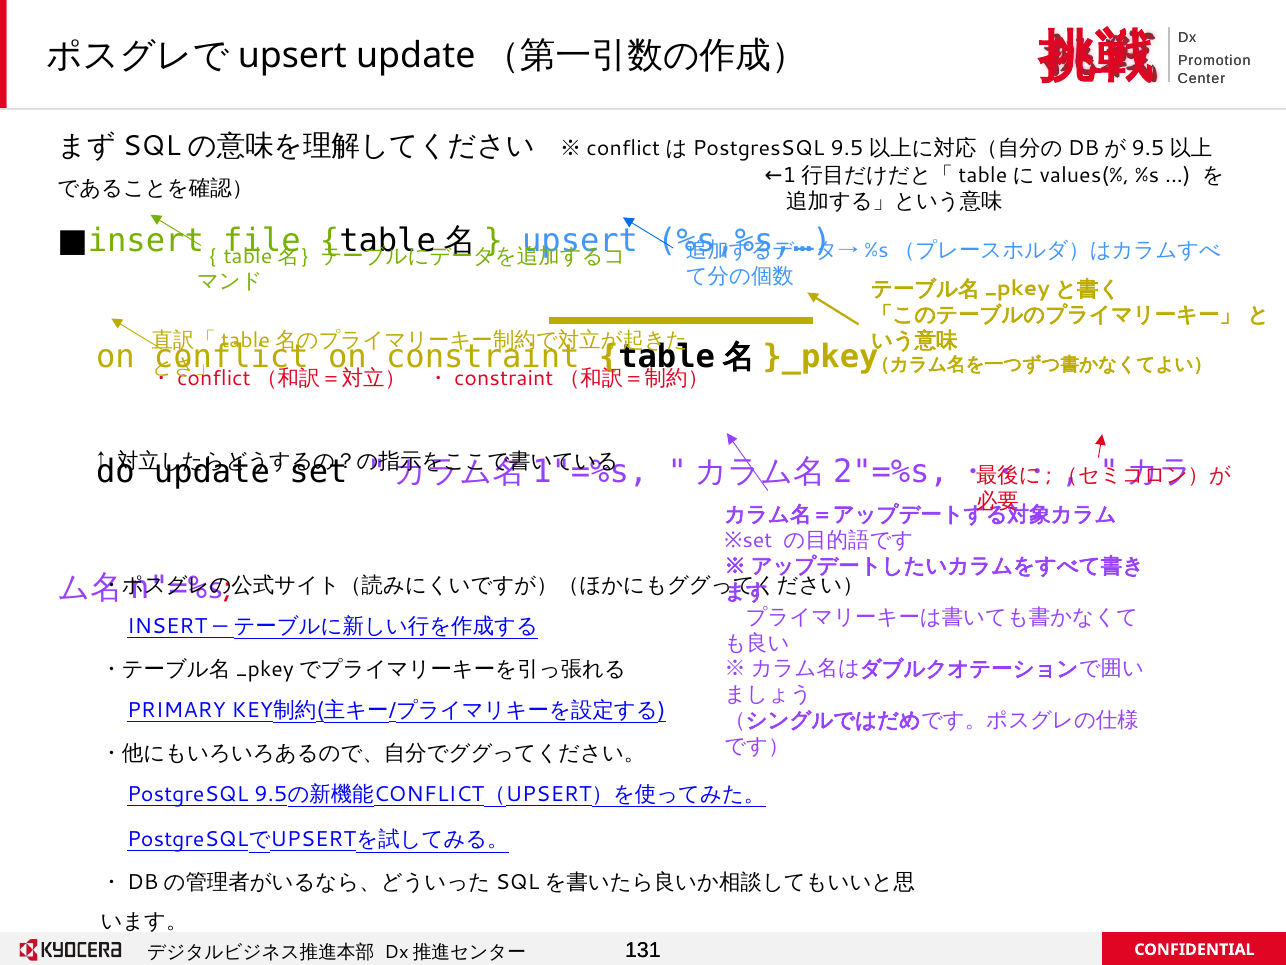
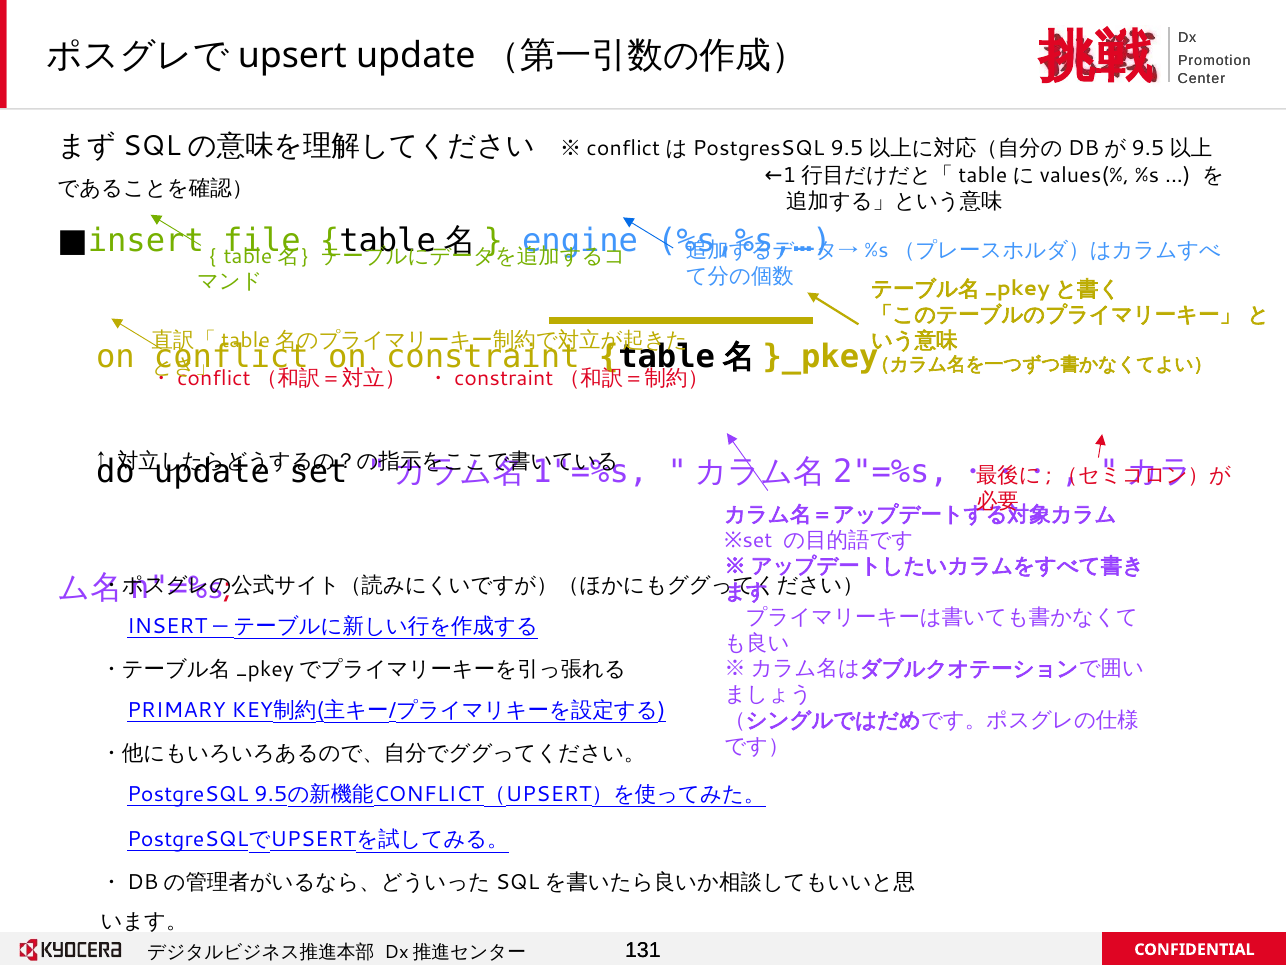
upsert: upsert -> engine
